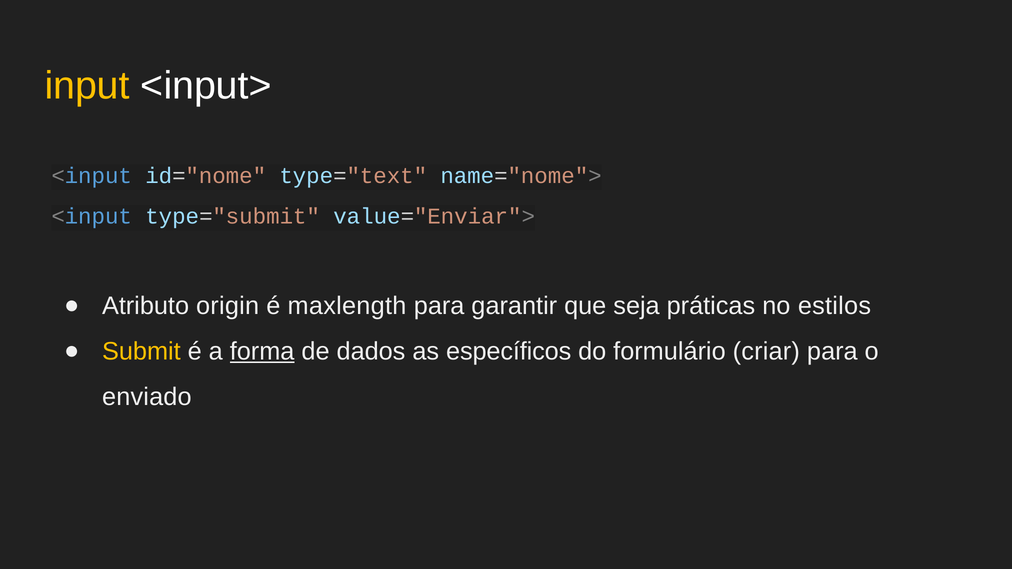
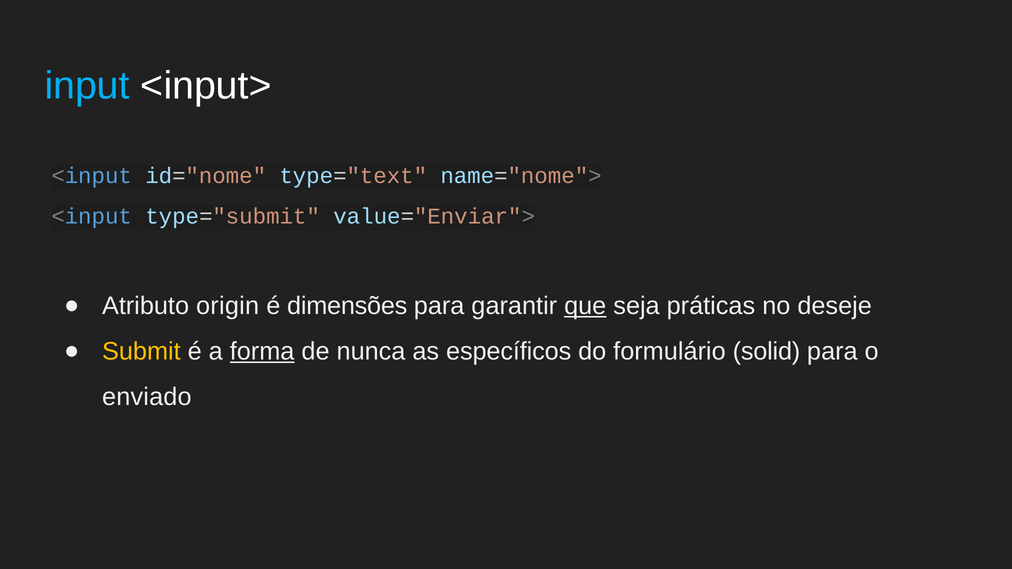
input colour: yellow -> light blue
maxlength: maxlength -> dimensões
que underline: none -> present
estilos: estilos -> deseje
dados: dados -> nunca
criar: criar -> solid
